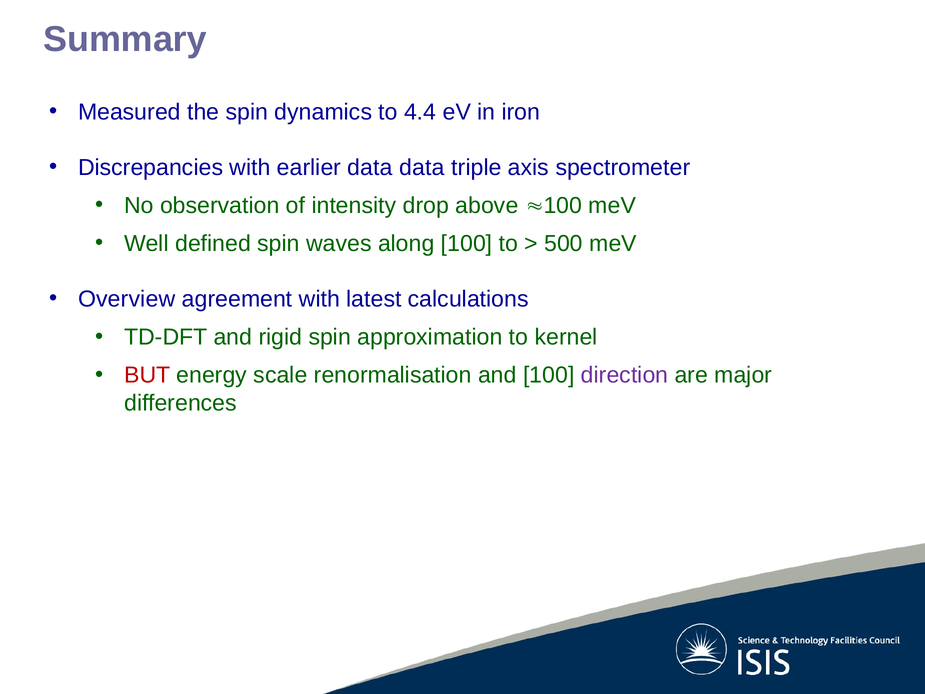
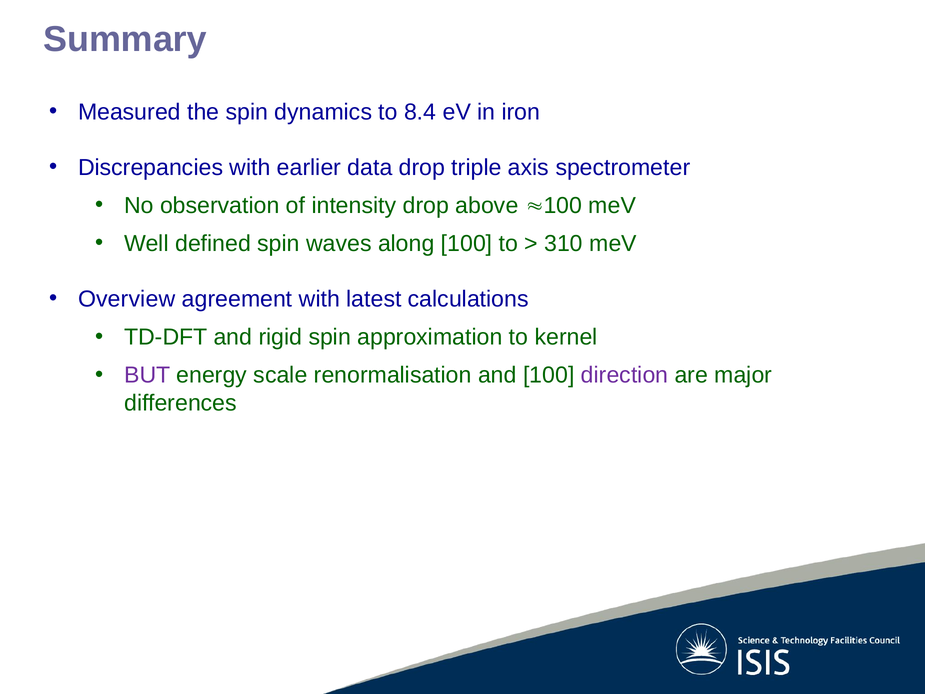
4.4: 4.4 -> 8.4
data data: data -> drop
500: 500 -> 310
BUT colour: red -> purple
